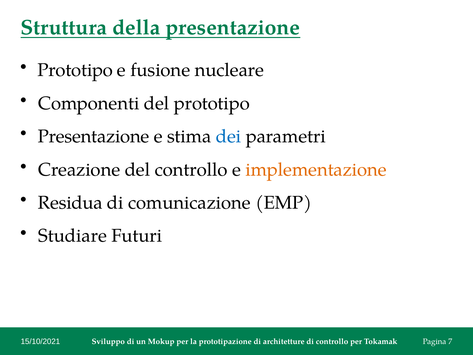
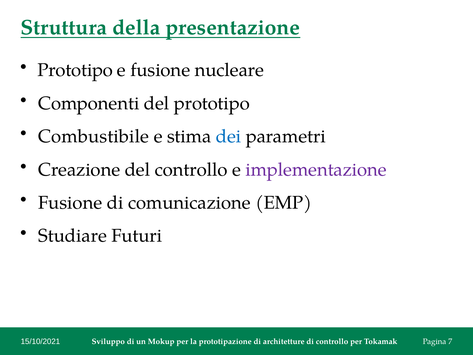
Presentazione at (94, 136): Presentazione -> Combustibile
implementazione colour: orange -> purple
Residua at (70, 203): Residua -> Fusione
